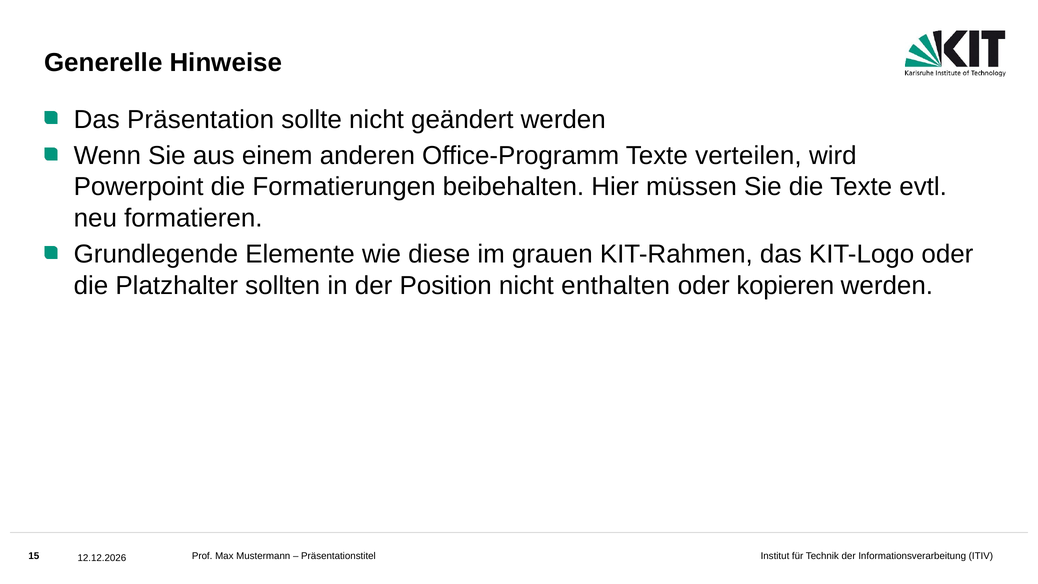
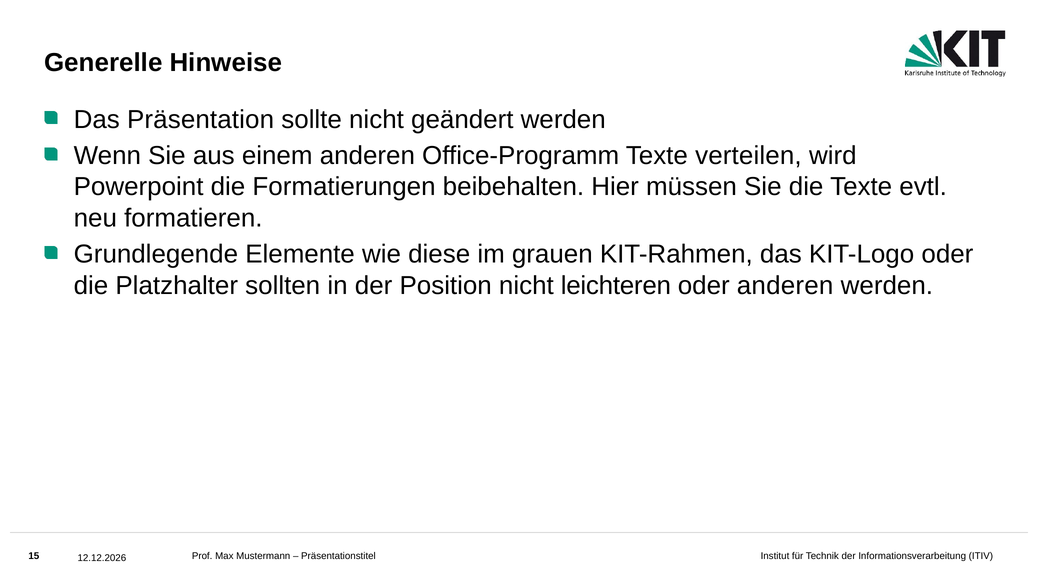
enthalten: enthalten -> leichteren
oder kopieren: kopieren -> anderen
